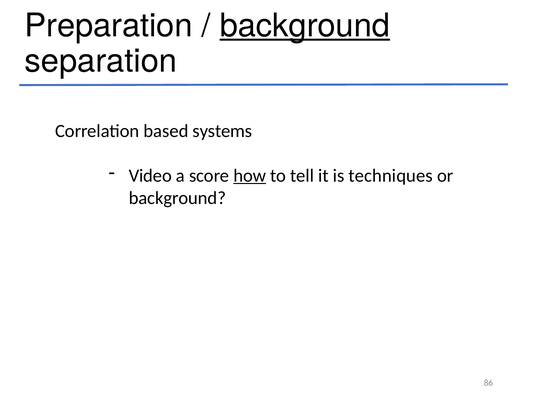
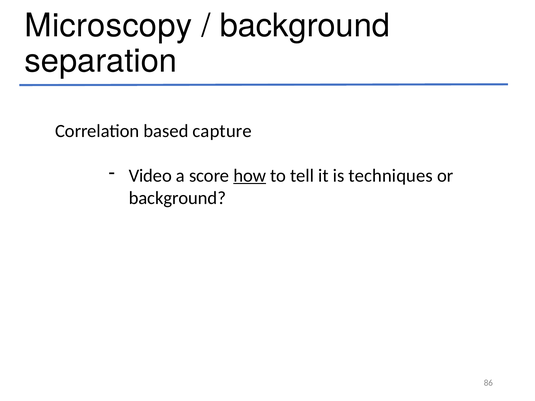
Preparation: Preparation -> Microscopy
background at (305, 26) underline: present -> none
systems: systems -> capture
